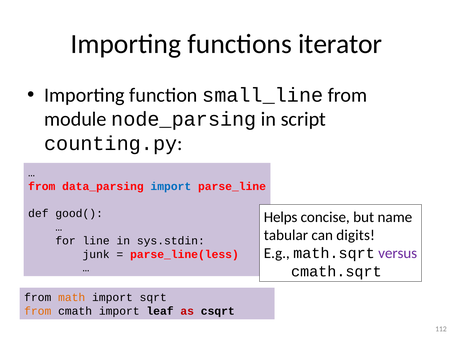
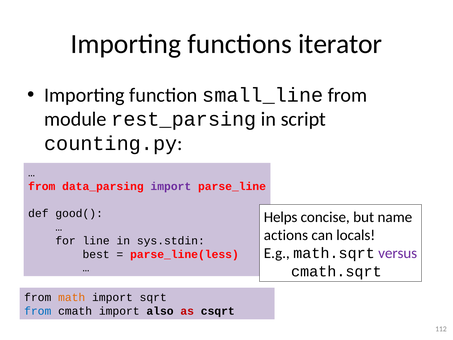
node_parsing: node_parsing -> rest_parsing
import at (171, 186) colour: blue -> purple
tabular: tabular -> actions
digits: digits -> locals
junk: junk -> best
from at (38, 311) colour: orange -> blue
leaf: leaf -> also
